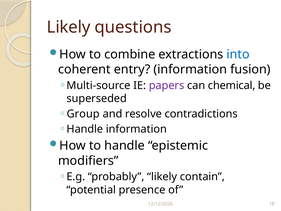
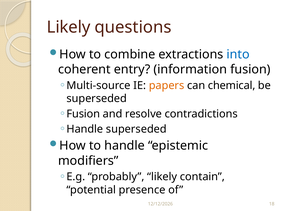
papers colour: purple -> orange
Group at (83, 114): Group -> Fusion
Handle information: information -> superseded
